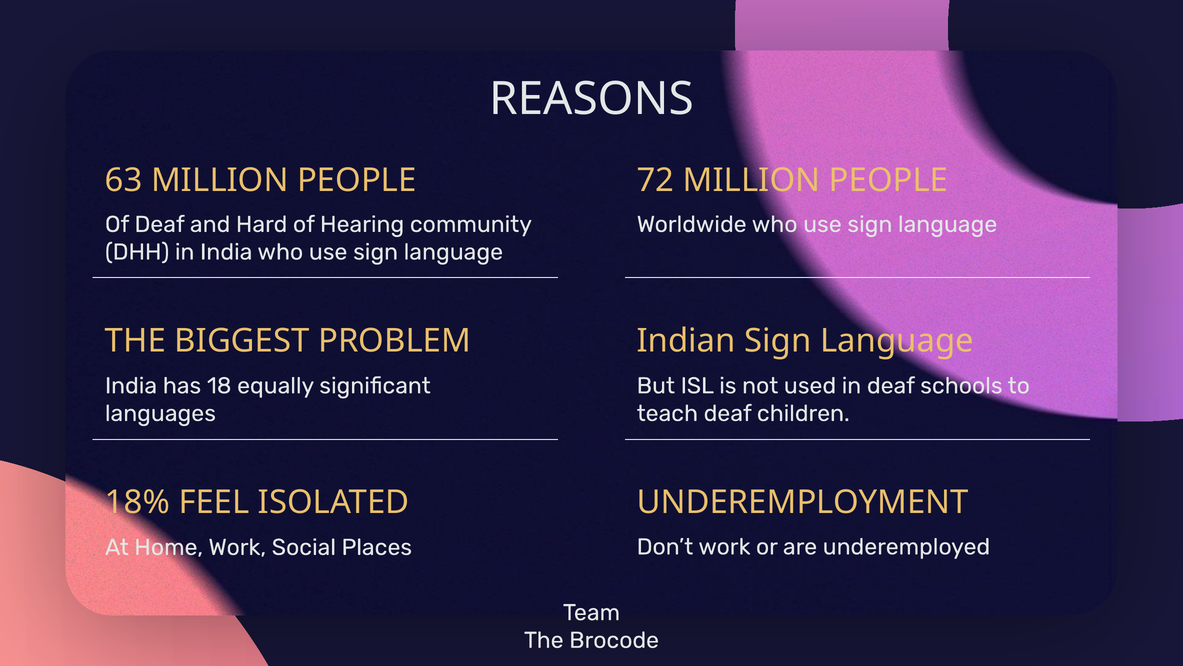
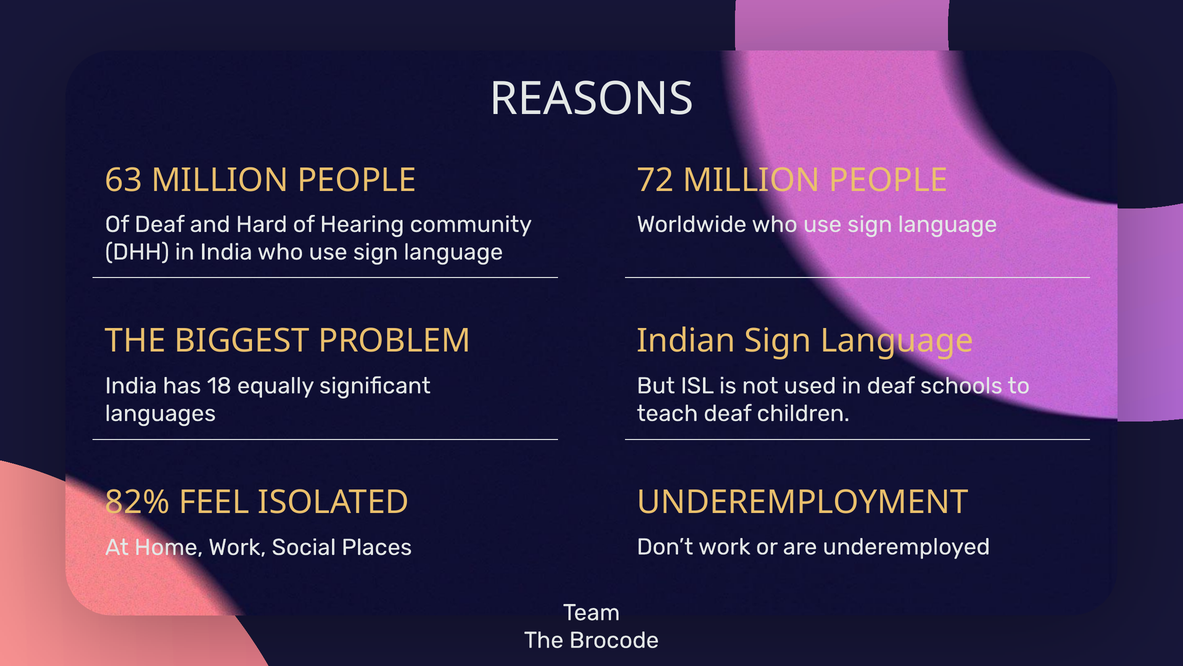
18%: 18% -> 82%
